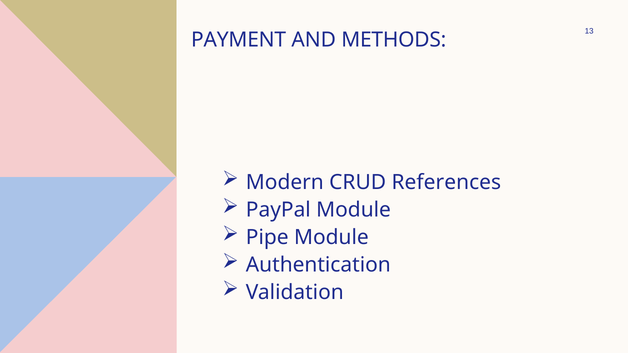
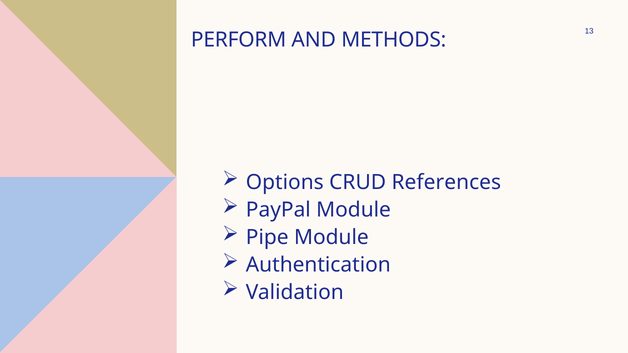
PAYMENT: PAYMENT -> PERFORM
Modern: Modern -> Options
